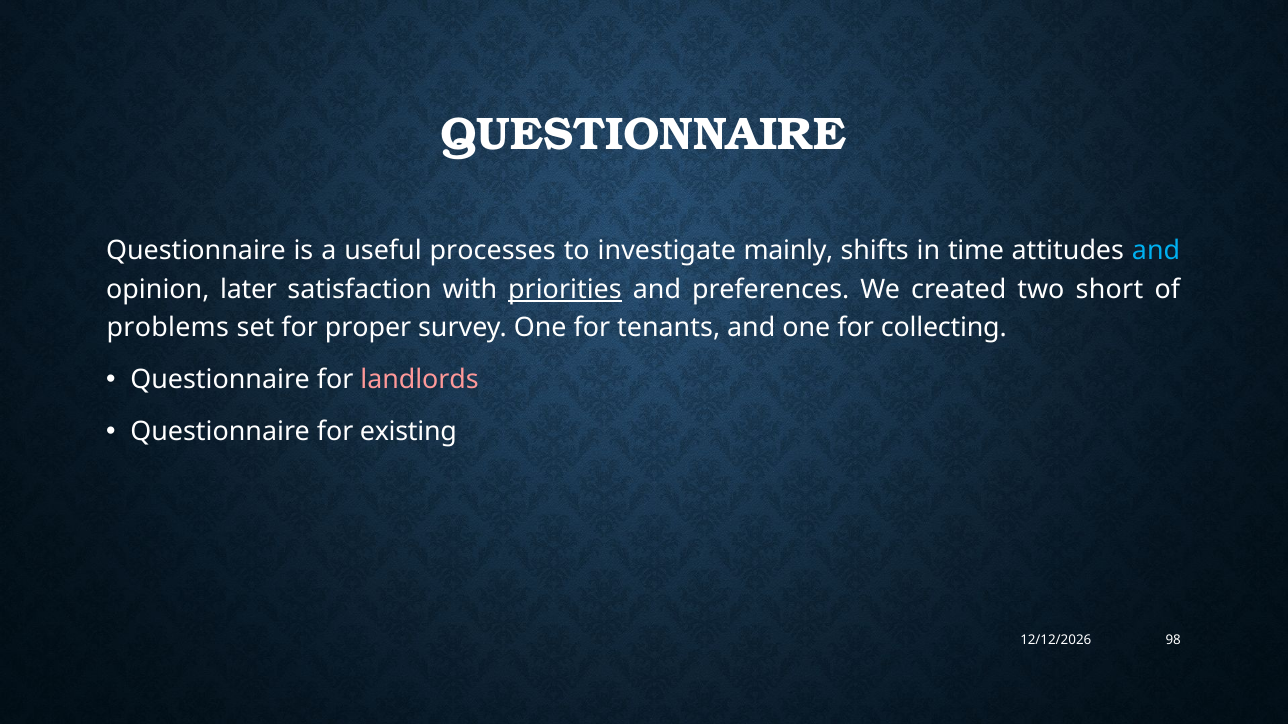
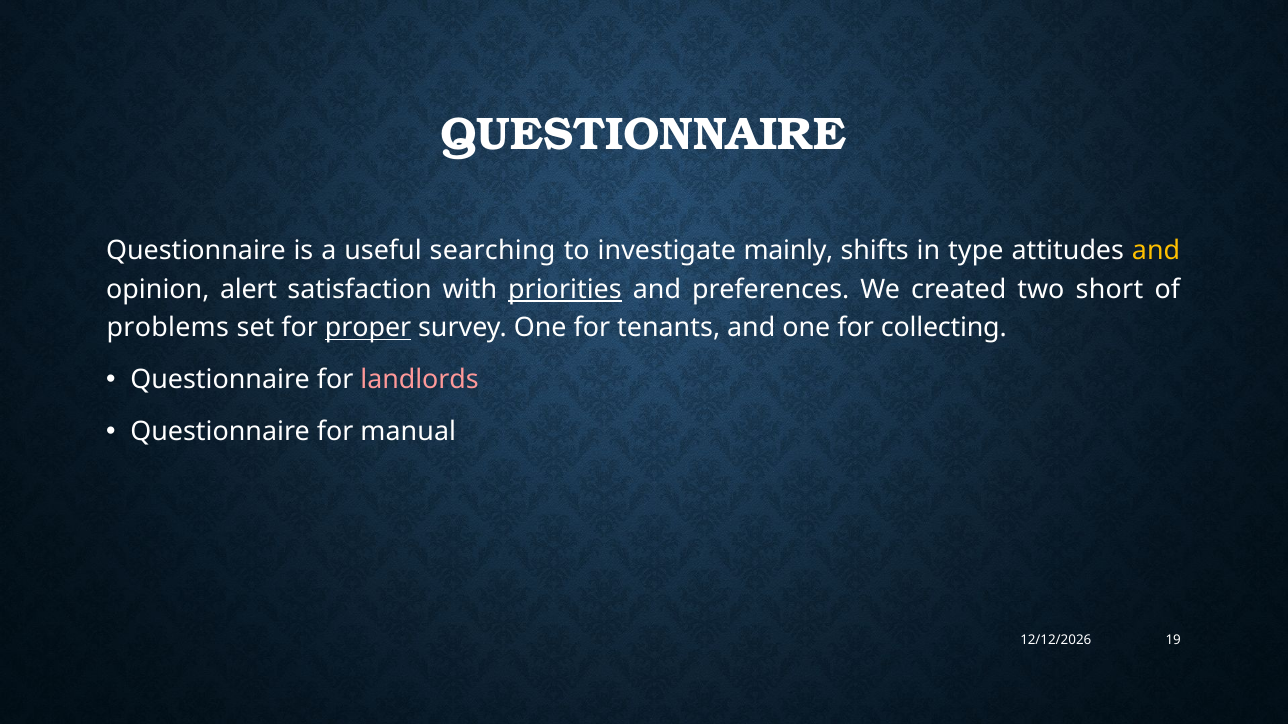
processes: processes -> searching
time: time -> type
and at (1156, 251) colour: light blue -> yellow
later: later -> alert
proper underline: none -> present
existing: existing -> manual
98: 98 -> 19
